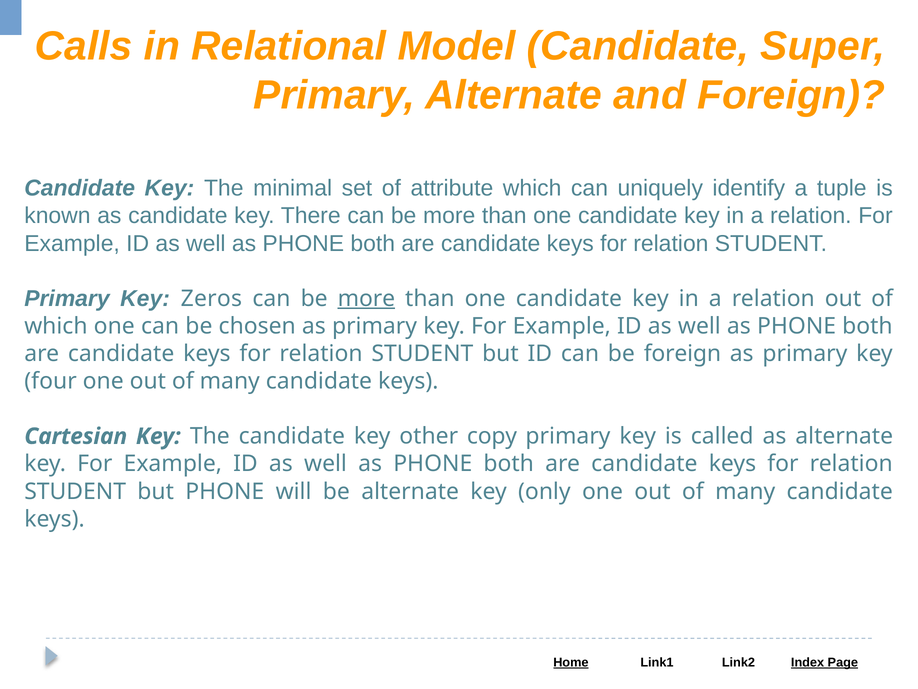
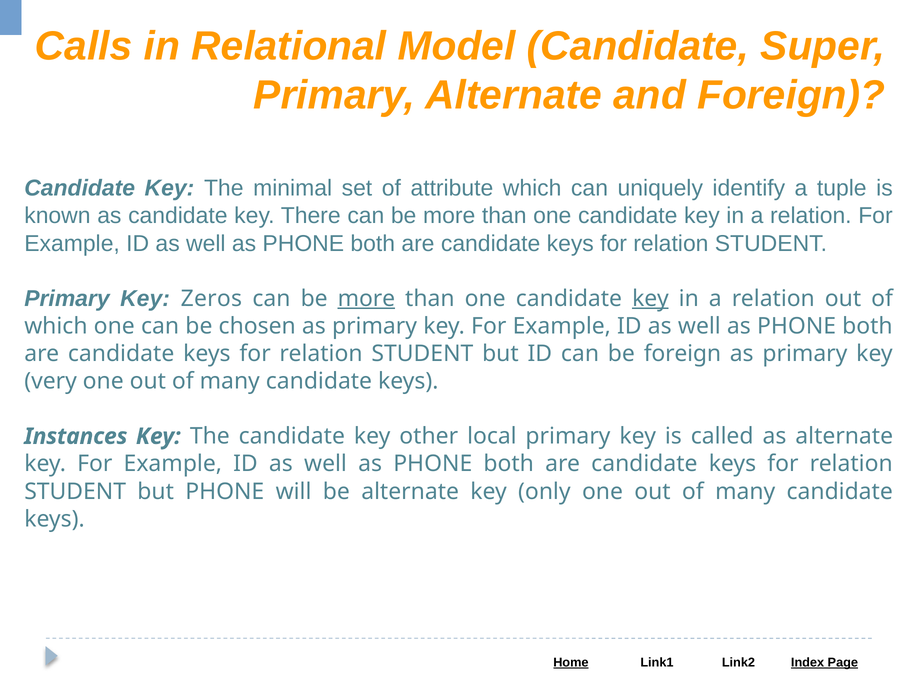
key at (650, 298) underline: none -> present
four: four -> very
Cartesian: Cartesian -> Instances
copy: copy -> local
